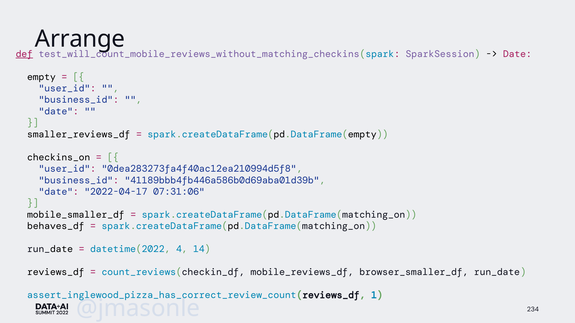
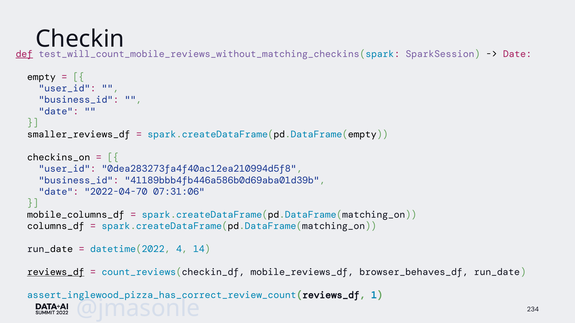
Arrange: Arrange -> Checkin
2022-04-17: 2022-04-17 -> 2022-04-70
mobile_smaller_df: mobile_smaller_df -> mobile_columns_df
behaves_df: behaves_df -> columns_df
reviews_df underline: none -> present
browser_smaller_df: browser_smaller_df -> browser_behaves_df
